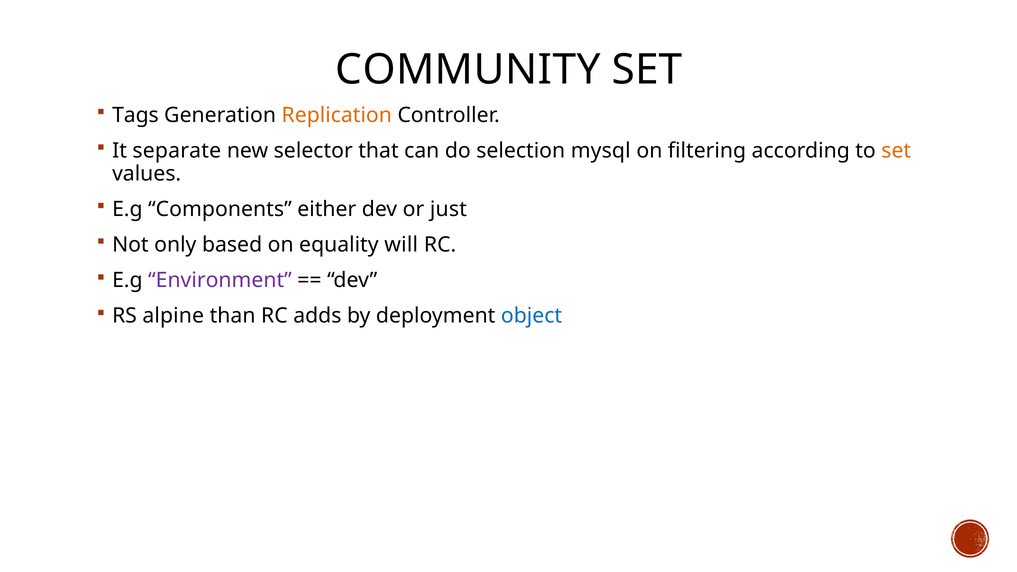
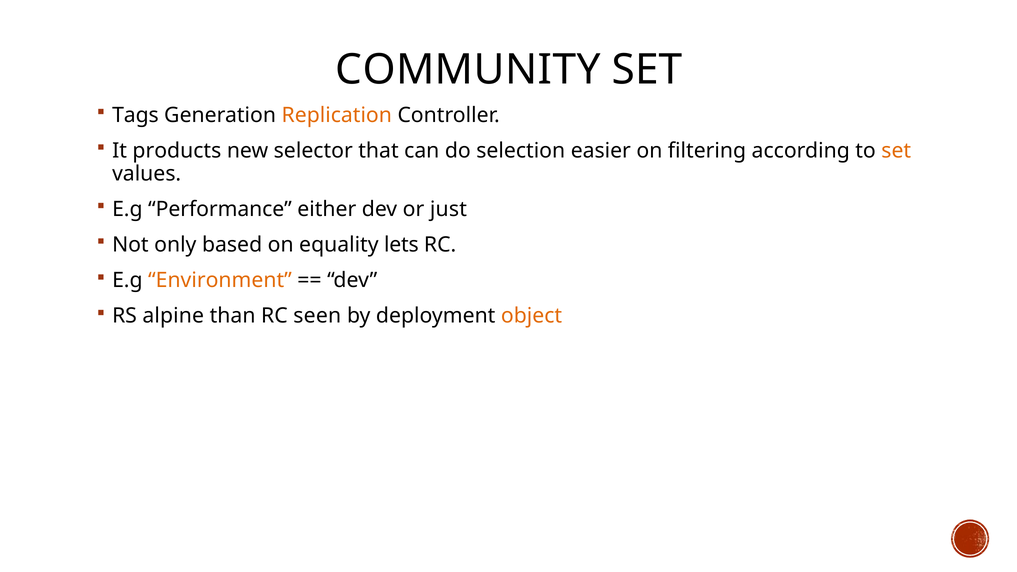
separate: separate -> products
mysql: mysql -> easier
Components: Components -> Performance
will: will -> lets
Environment colour: purple -> orange
adds: adds -> seen
object colour: blue -> orange
